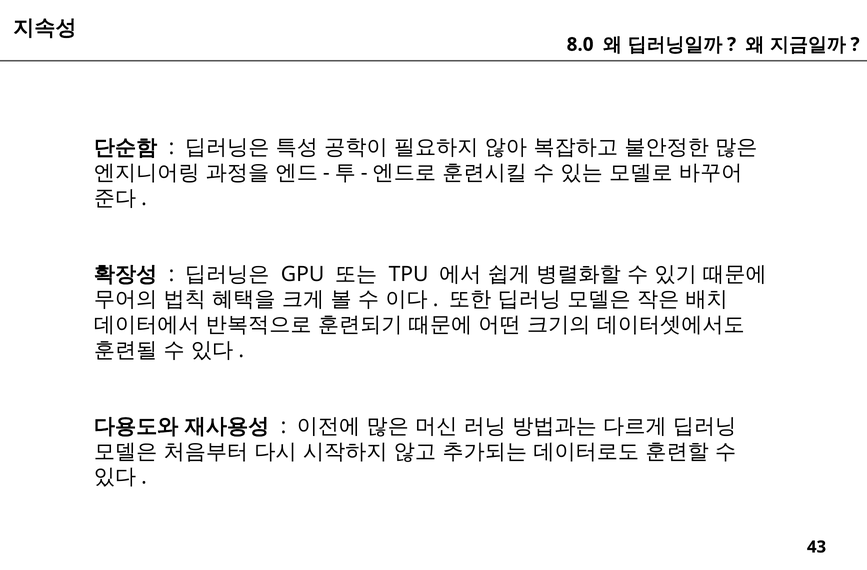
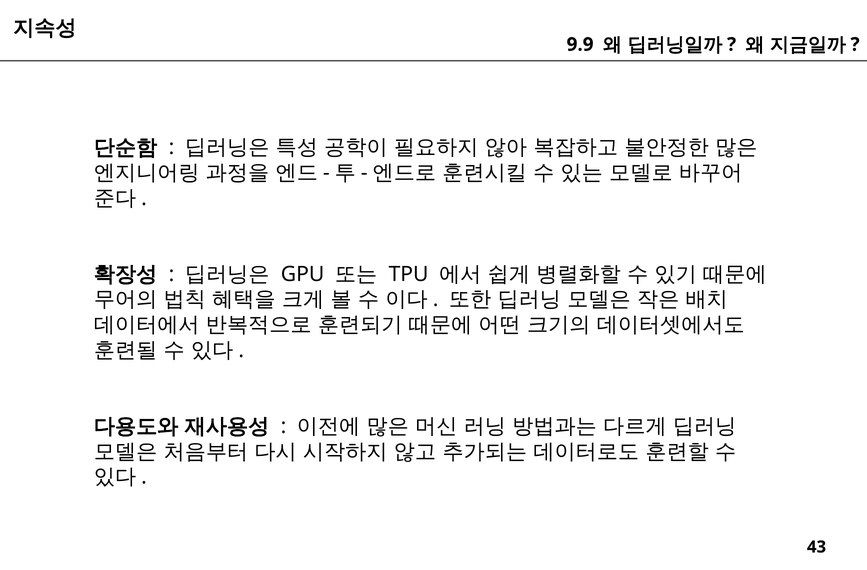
8.0: 8.0 -> 9.9
